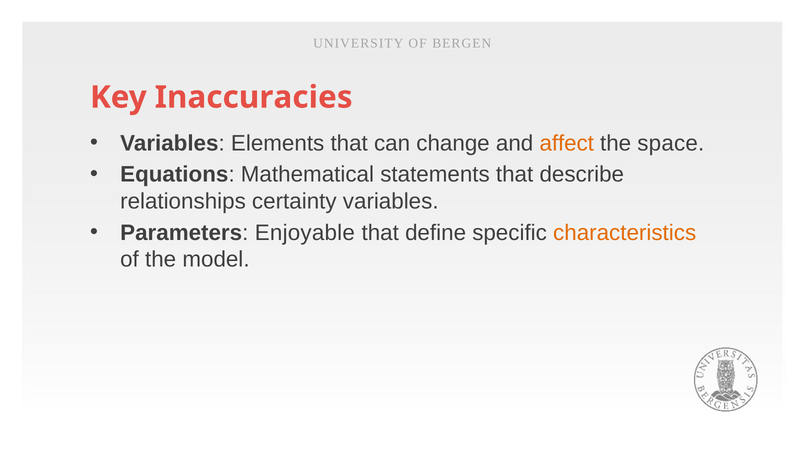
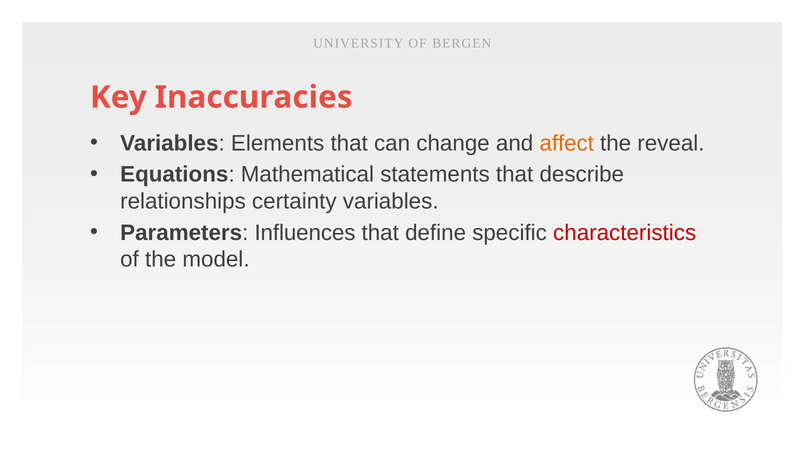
space: space -> reveal
Enjoyable: Enjoyable -> Influences
characteristics colour: orange -> red
